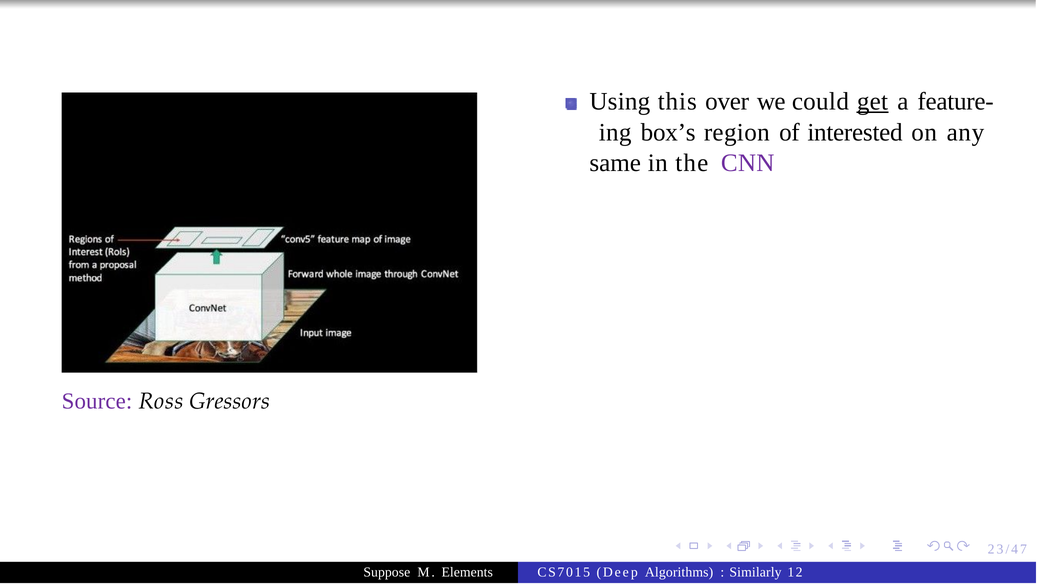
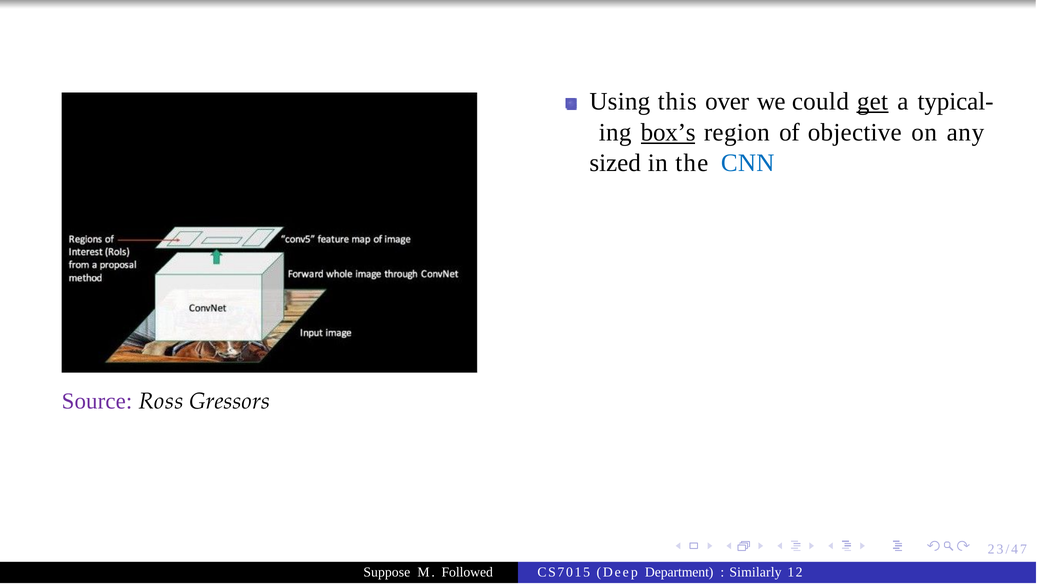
feature-: feature- -> typical-
box’s underline: none -> present
interested: interested -> objective
same: same -> sized
CNN colour: purple -> blue
Elements: Elements -> Followed
Algorithms: Algorithms -> Department
